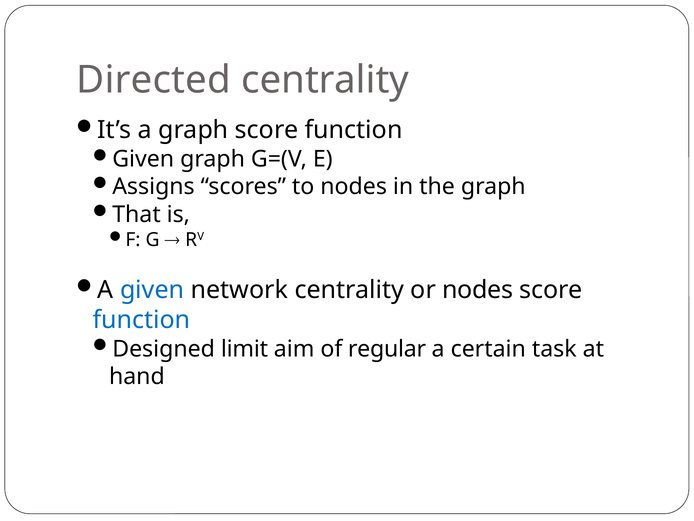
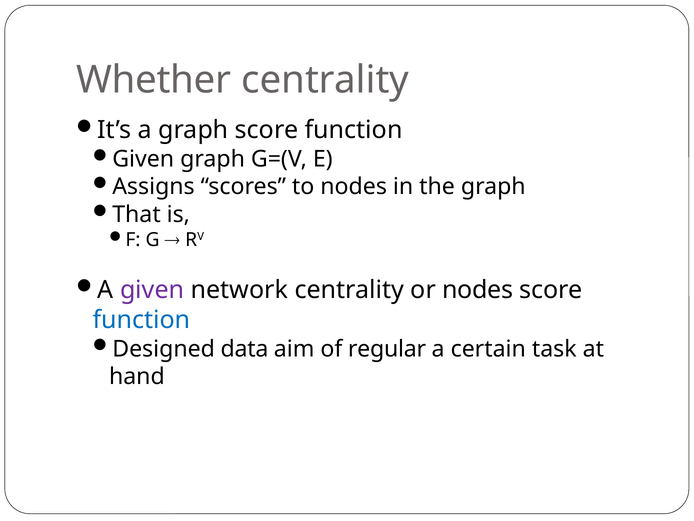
Directed: Directed -> Whether
given at (152, 290) colour: blue -> purple
limit: limit -> data
